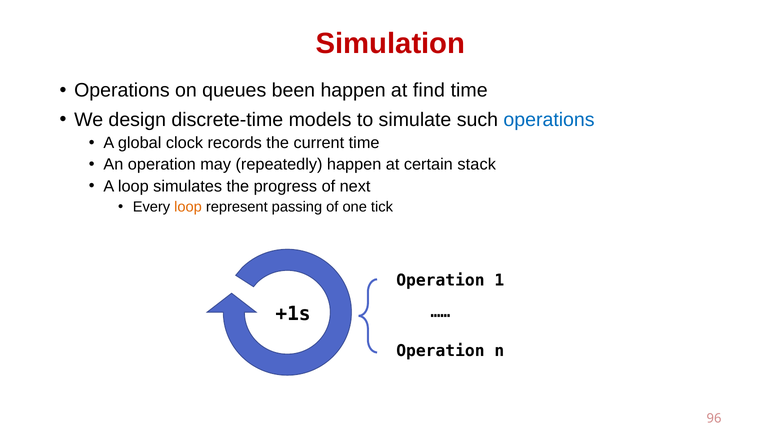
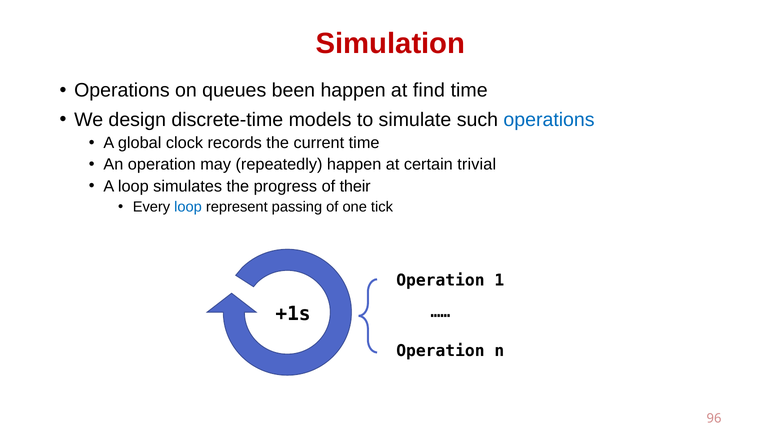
stack: stack -> trivial
next: next -> their
loop at (188, 207) colour: orange -> blue
